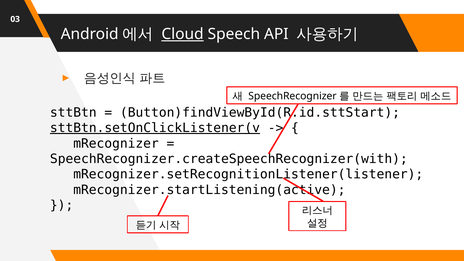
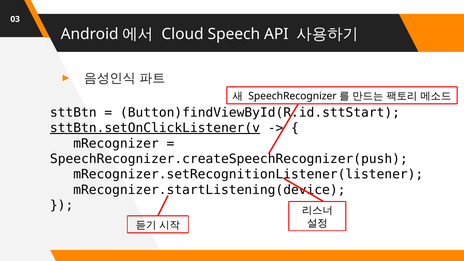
Cloud underline: present -> none
SpeechRecognizer.createSpeechRecognizer(with: SpeechRecognizer.createSpeechRecognizer(with -> SpeechRecognizer.createSpeechRecognizer(push
mRecognizer.startListening(active: mRecognizer.startListening(active -> mRecognizer.startListening(device
